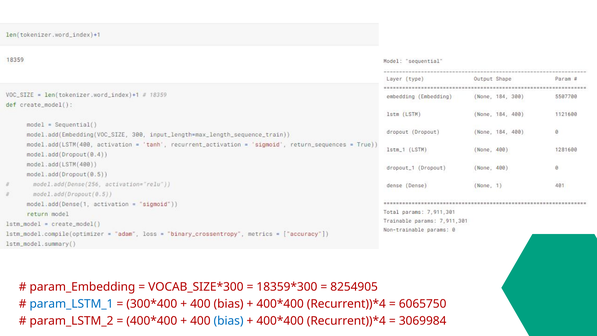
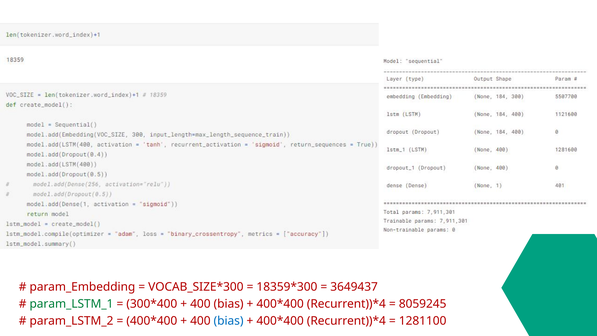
8254905: 8254905 -> 3649437
param_LSTM_1 colour: blue -> green
6065750: 6065750 -> 8059245
3069984: 3069984 -> 1281100
